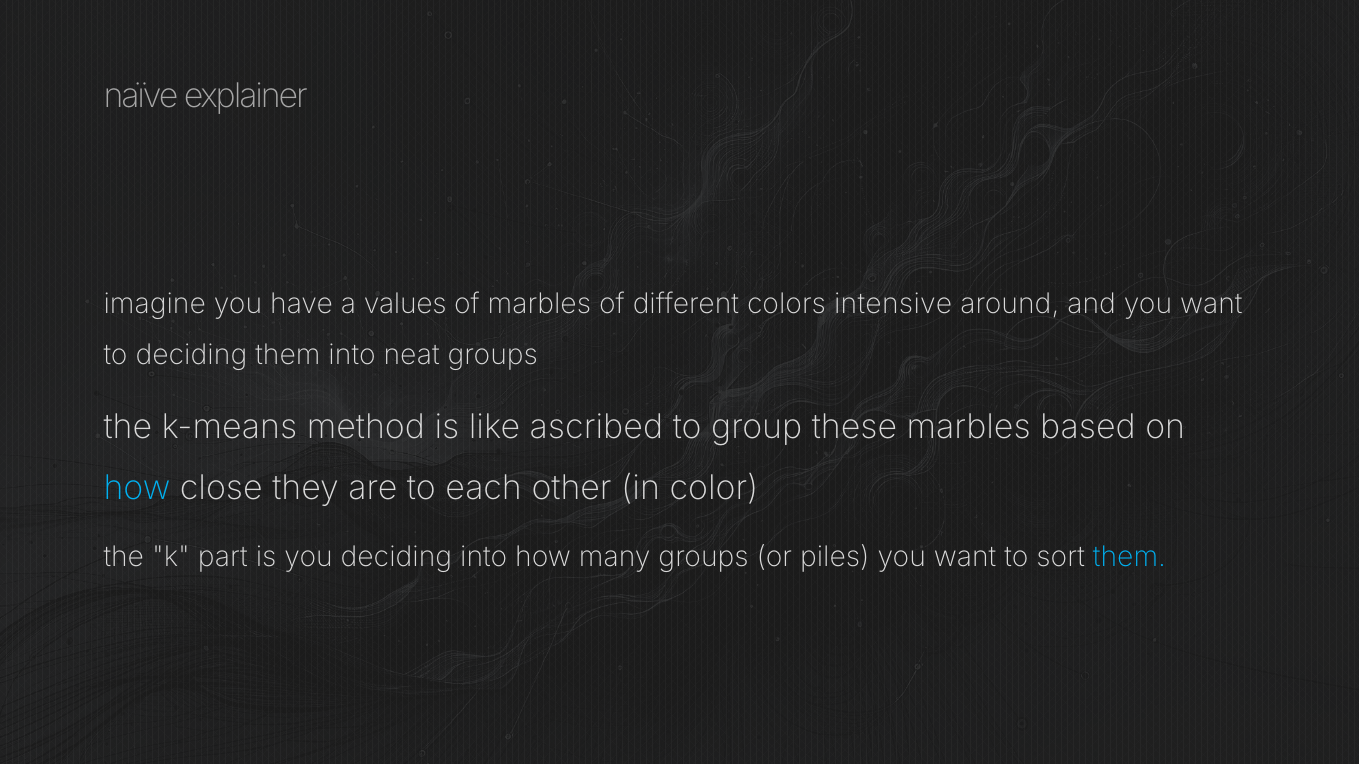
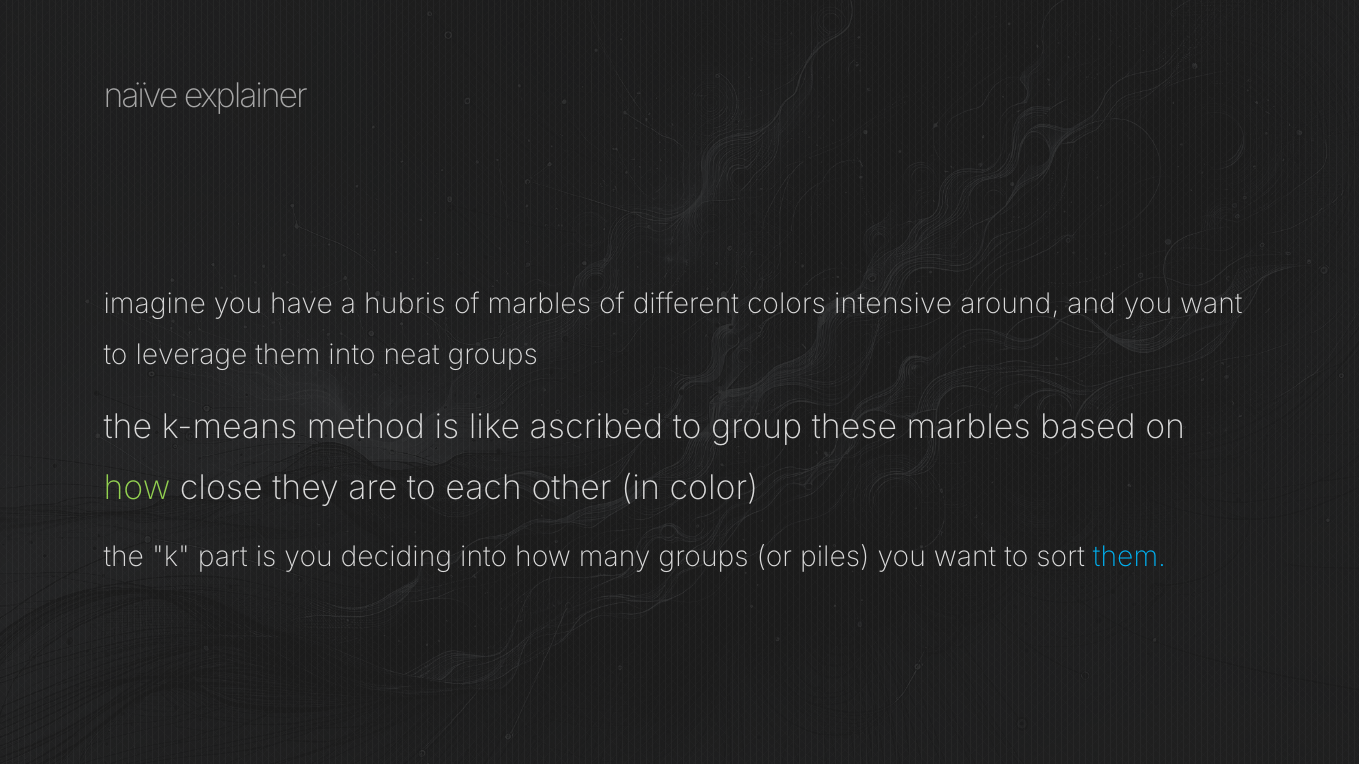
values: values -> hubris
to deciding: deciding -> leverage
how at (137, 489) colour: light blue -> light green
